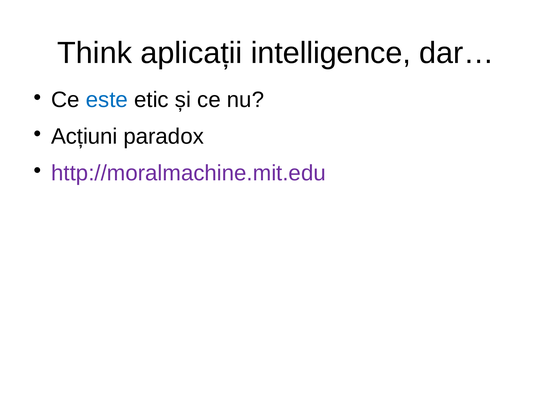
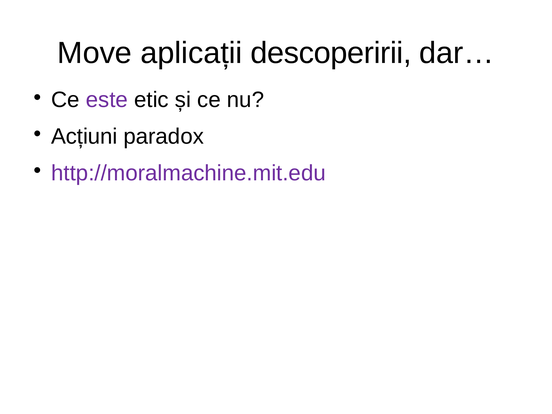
Think: Think -> Move
intelligence: intelligence -> descoperirii
este colour: blue -> purple
